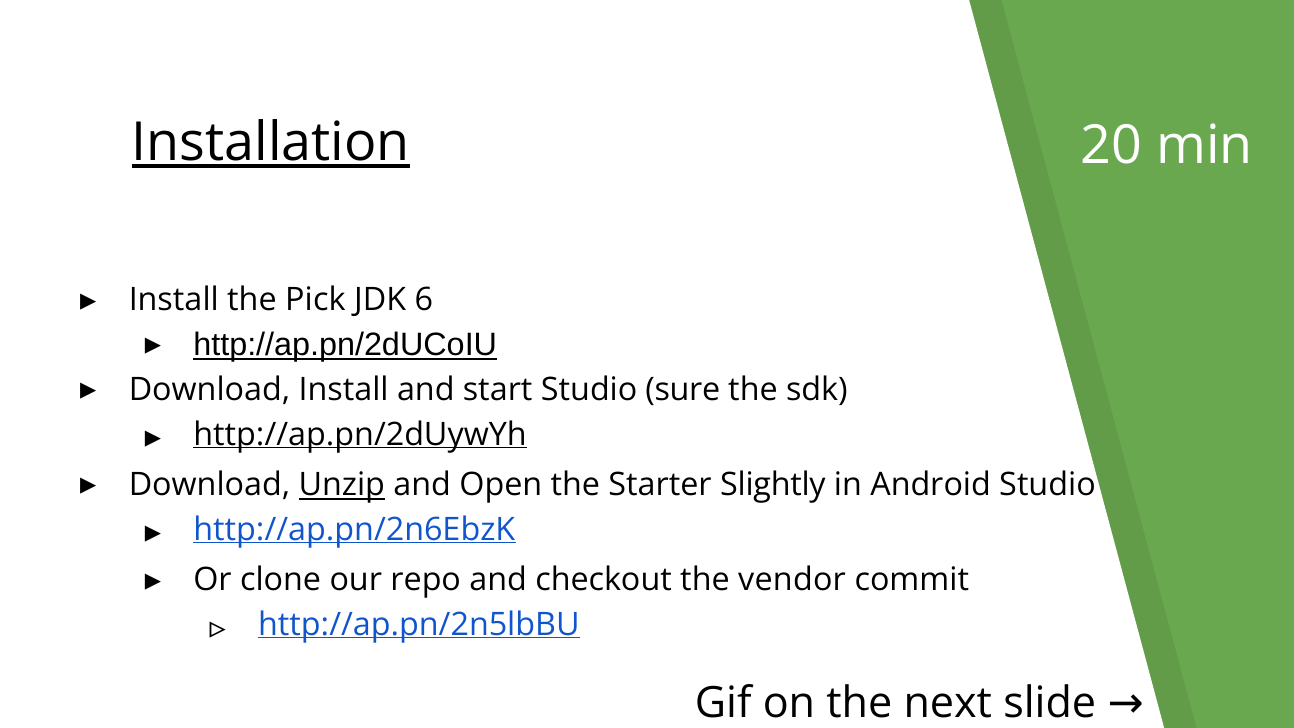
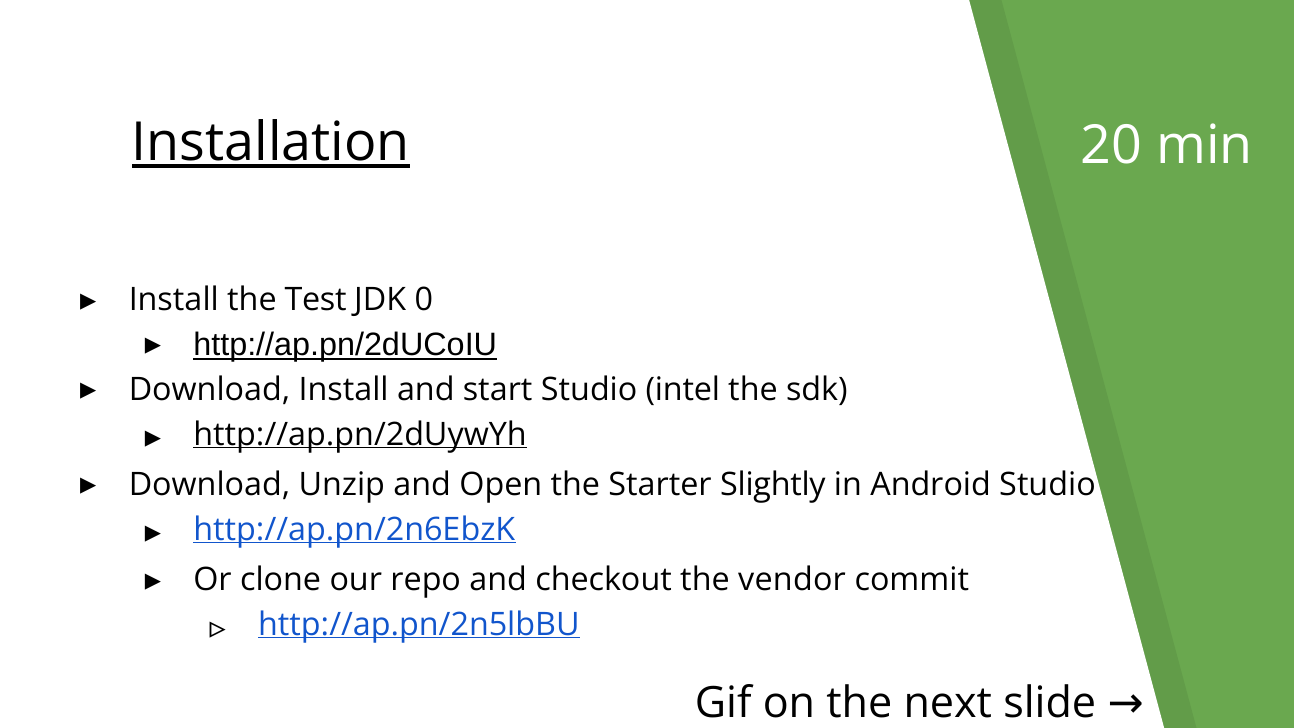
Pick: Pick -> Test
6: 6 -> 0
sure: sure -> intel
Unzip underline: present -> none
